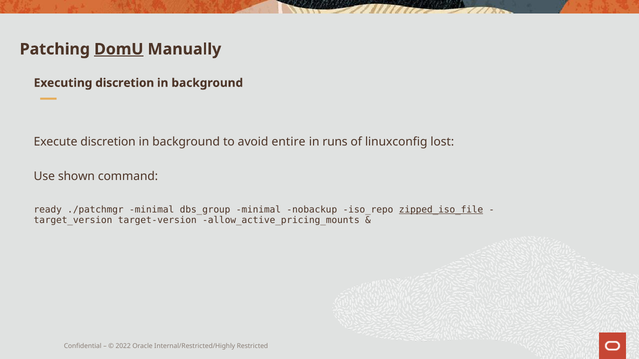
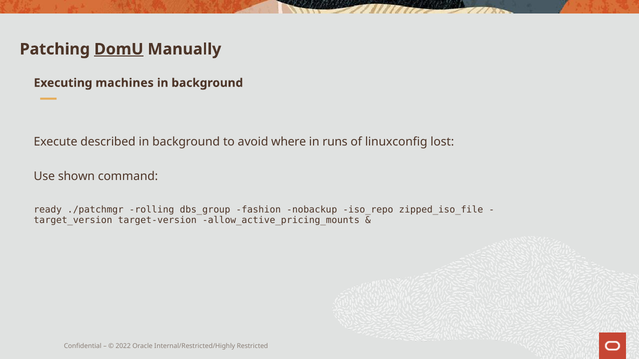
Executing discretion: discretion -> machines
Execute discretion: discretion -> described
entire: entire -> where
./patchmgr minimal: minimal -> rolling
dbs_group minimal: minimal -> fashion
zipped_iso_file underline: present -> none
